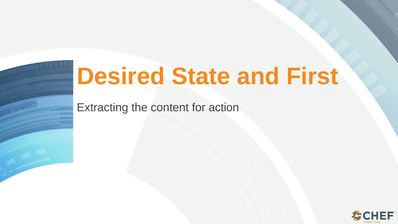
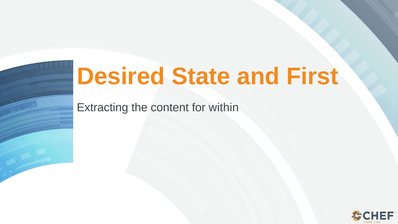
action: action -> within
